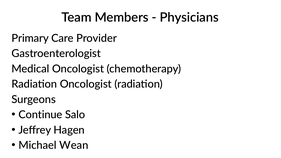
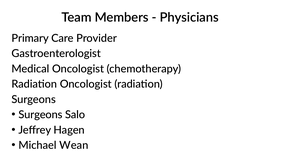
Continue at (40, 115): Continue -> Surgeons
